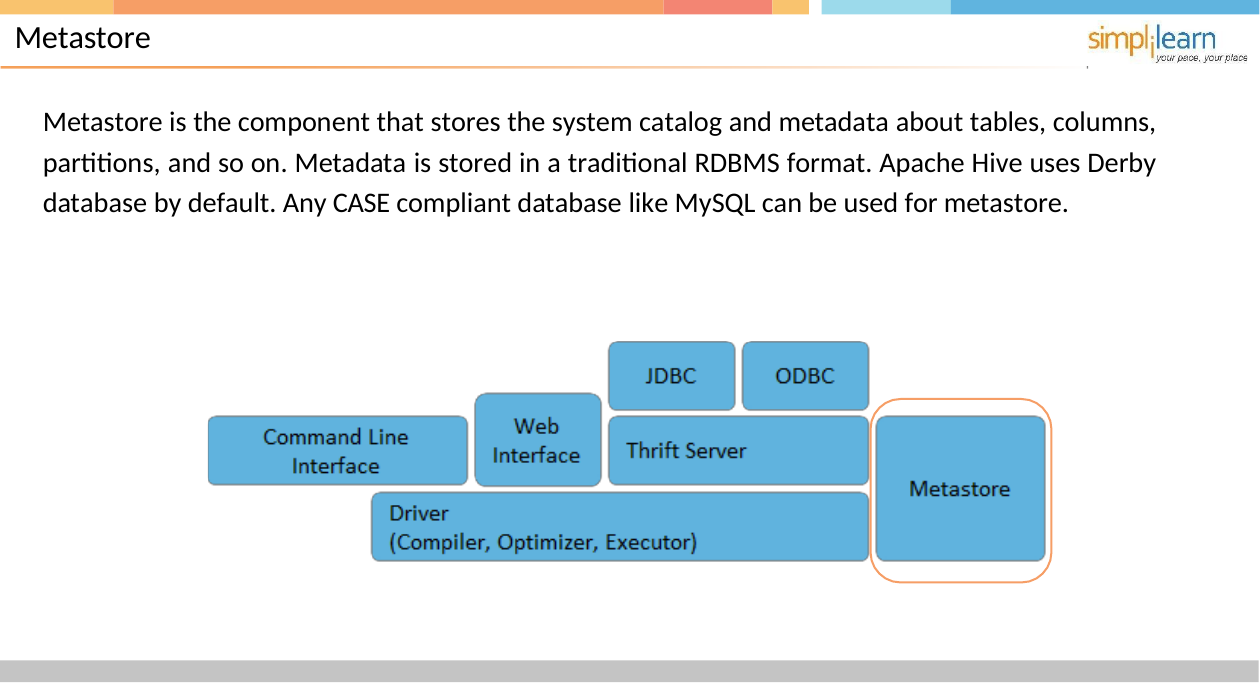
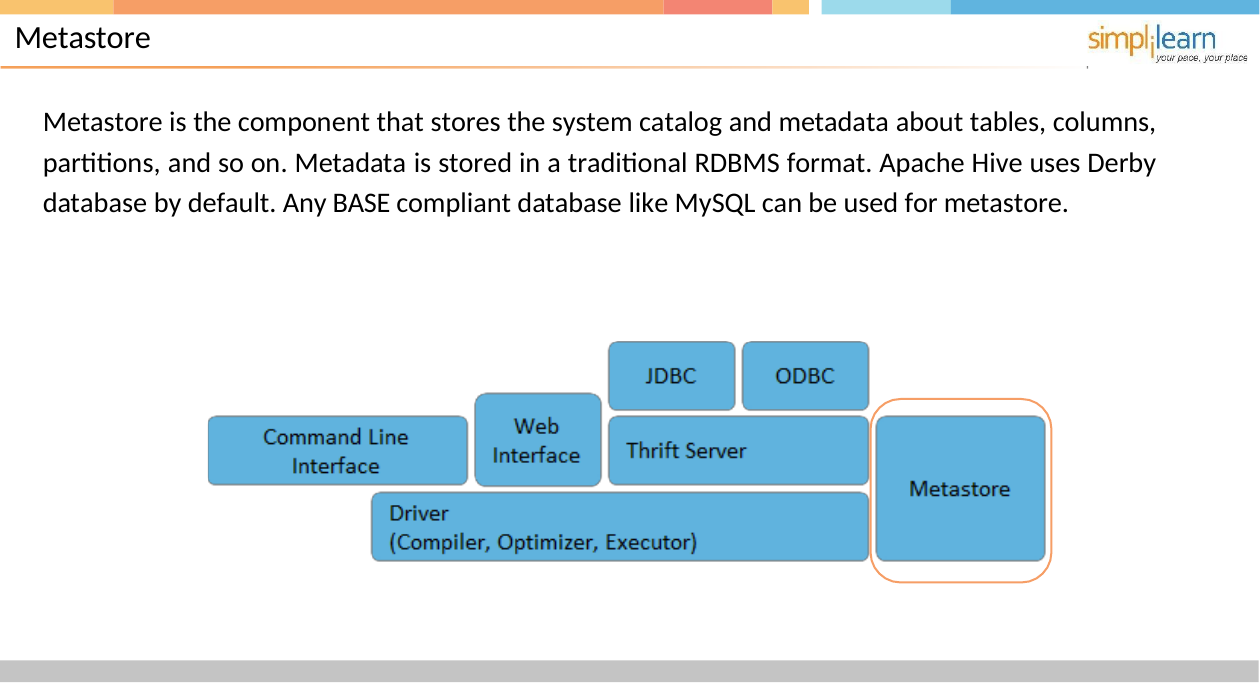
CASE: CASE -> BASE
